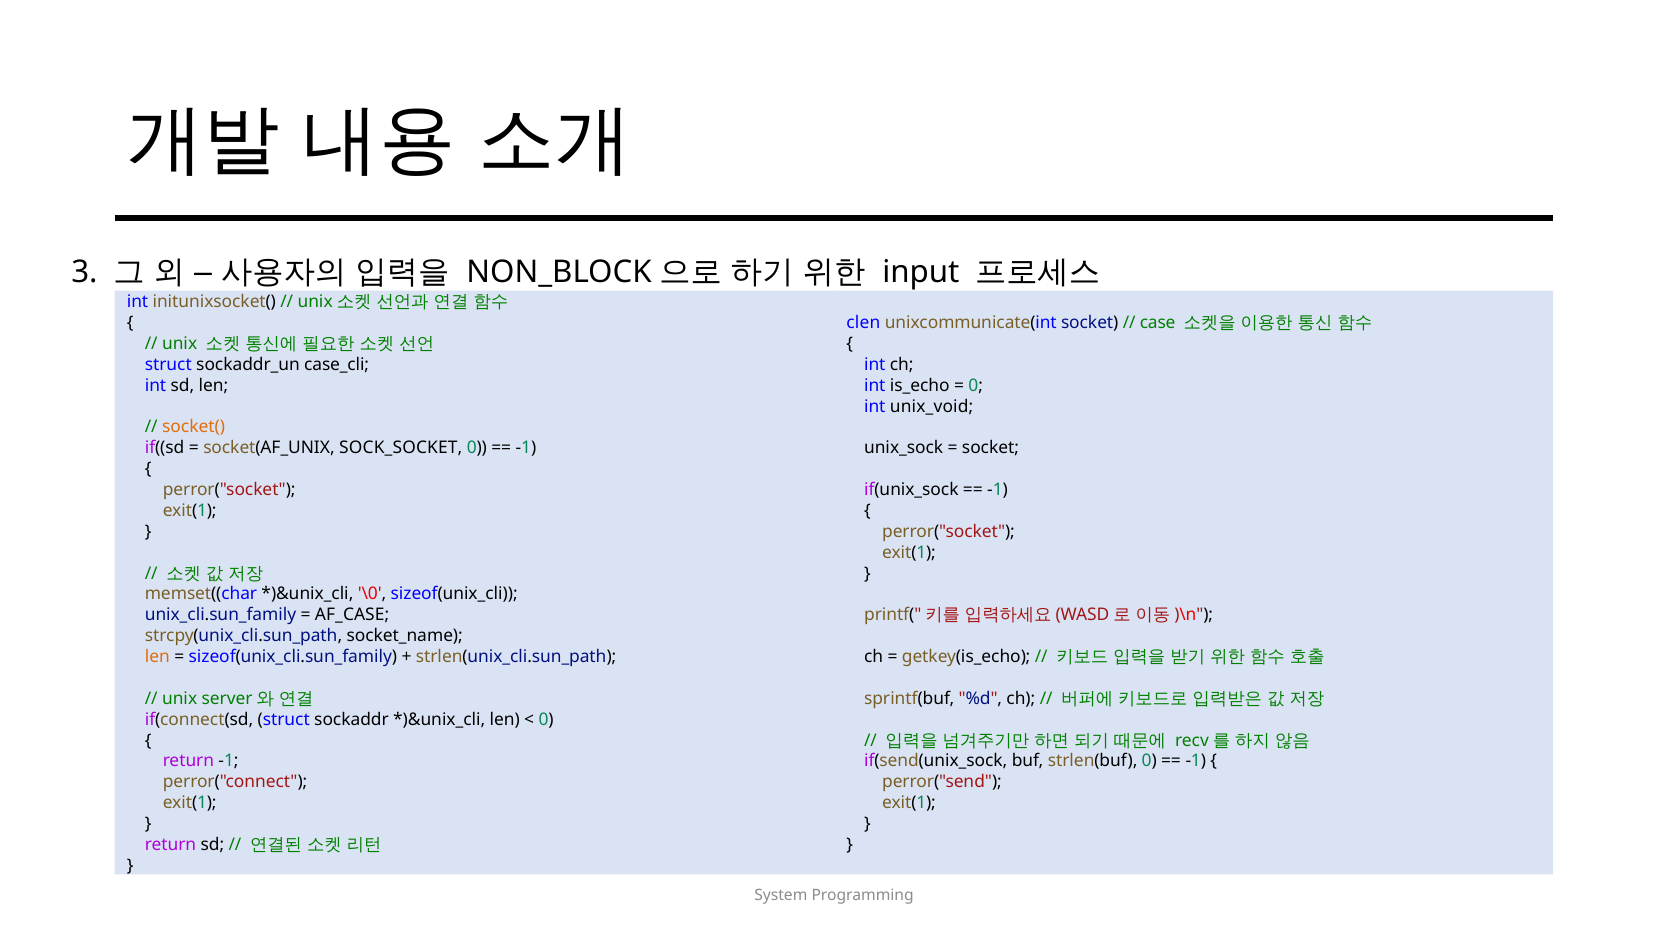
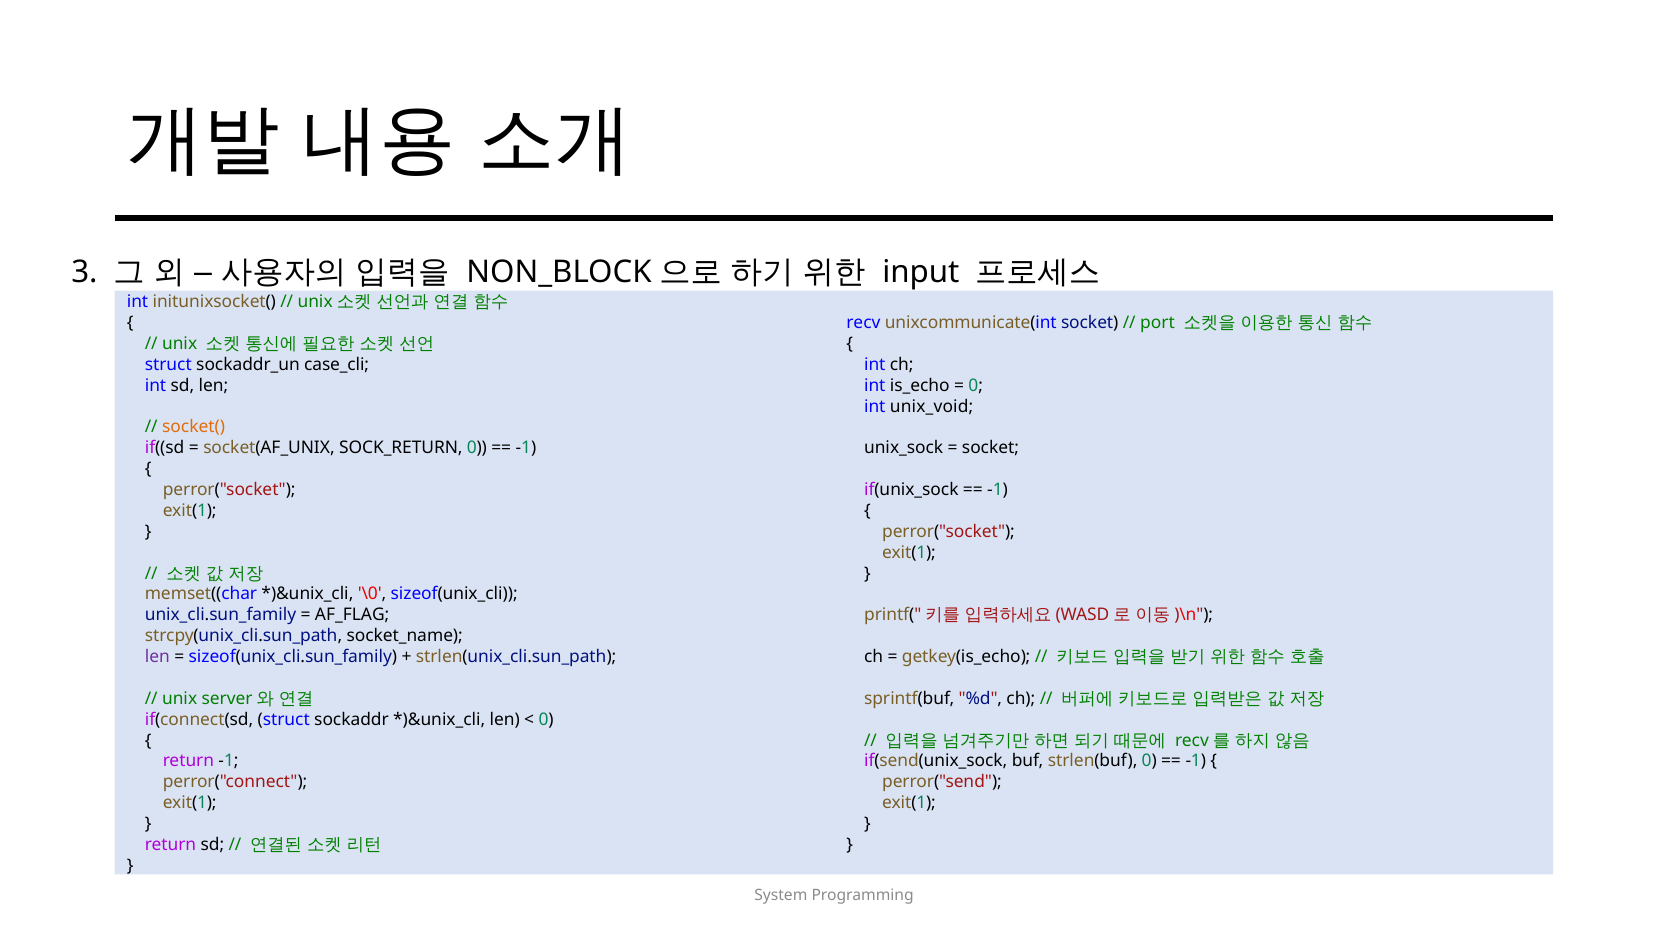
clen: clen -> recv
case: case -> port
SOCK_SOCKET: SOCK_SOCKET -> SOCK_RETURN
AF_CASE: AF_CASE -> AF_FLAG
len at (157, 657) colour: orange -> purple
